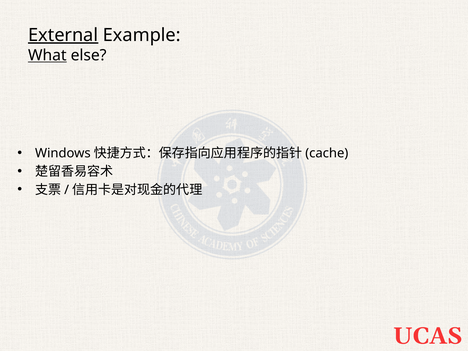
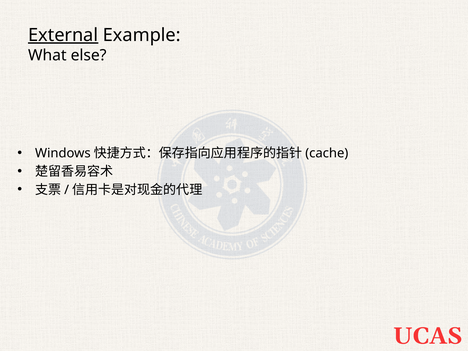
What underline: present -> none
